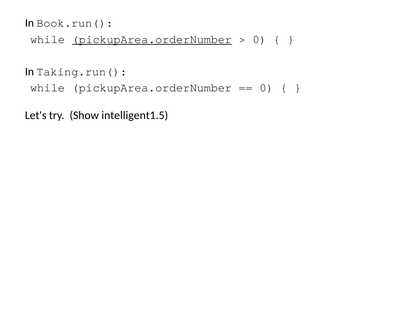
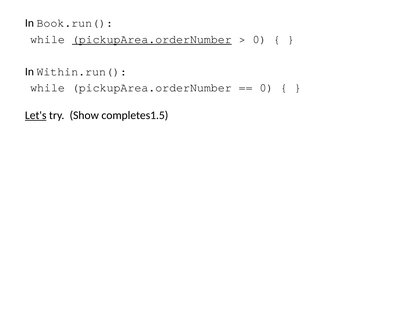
Taking.run(: Taking.run( -> Within.run(
Let's underline: none -> present
intelligent1.5: intelligent1.5 -> completes1.5
